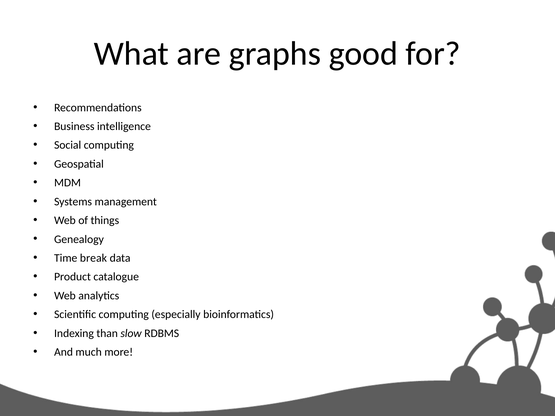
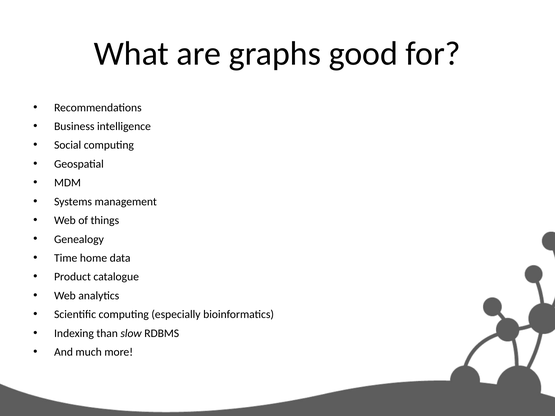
break: break -> home
